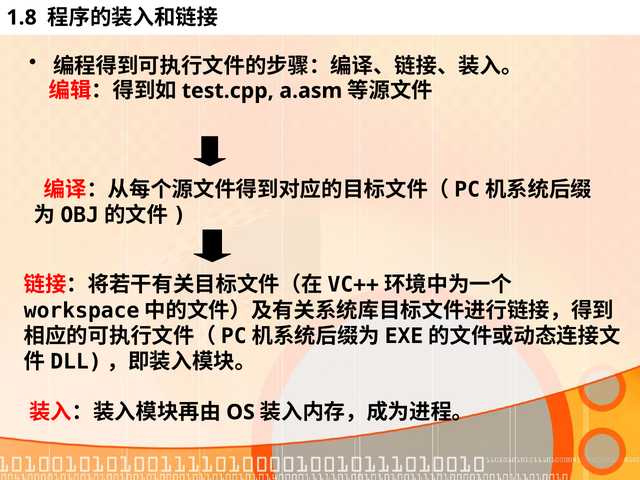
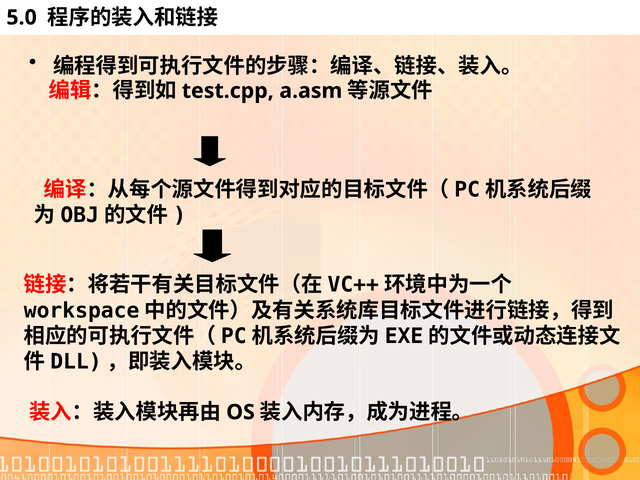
1.8: 1.8 -> 5.0
